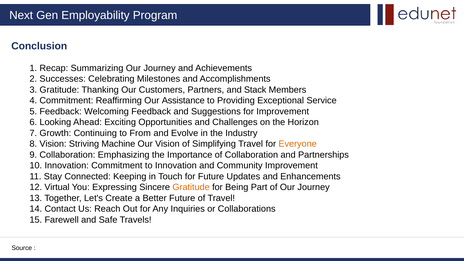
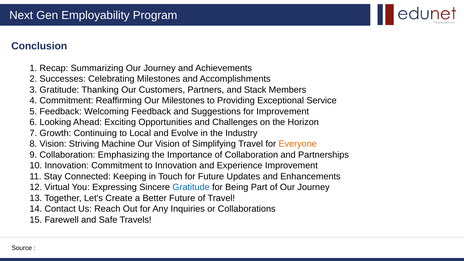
Our Assistance: Assistance -> Milestones
From: From -> Local
Community: Community -> Experience
Gratitude at (191, 187) colour: orange -> blue
